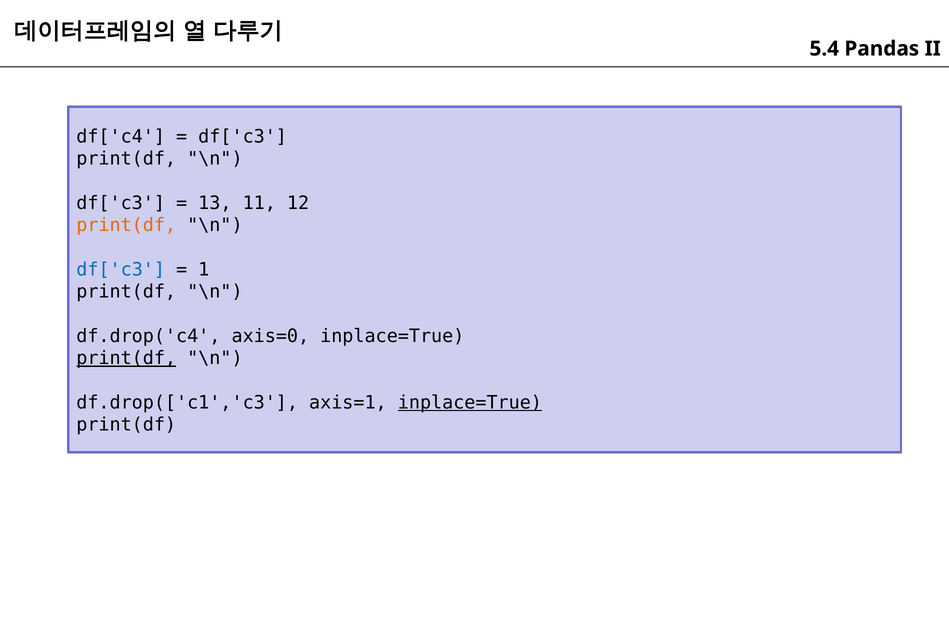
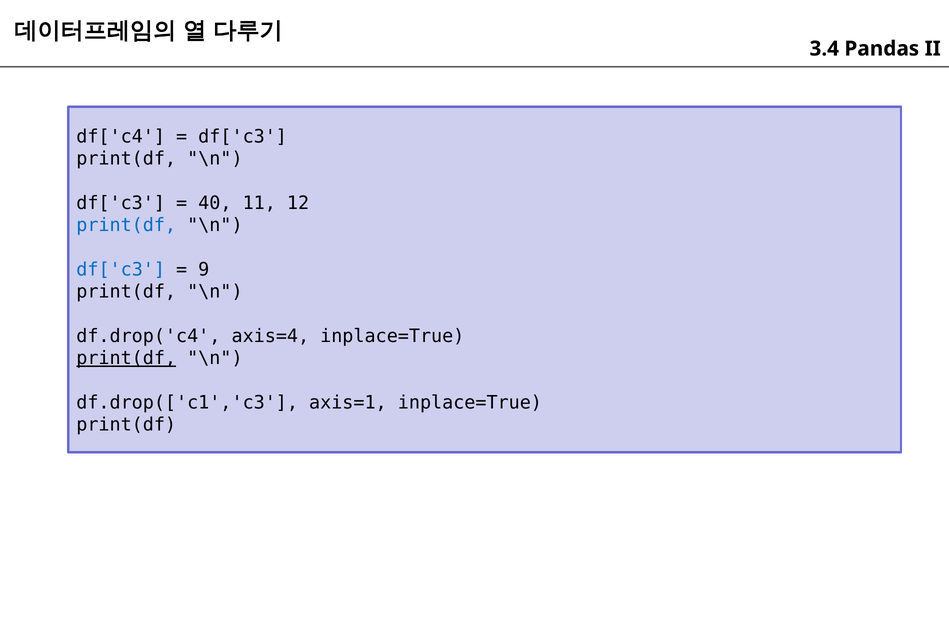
5.4: 5.4 -> 3.4
13: 13 -> 40
print(df at (126, 225) colour: orange -> blue
1: 1 -> 9
axis=0: axis=0 -> axis=4
inplace=True at (470, 402) underline: present -> none
